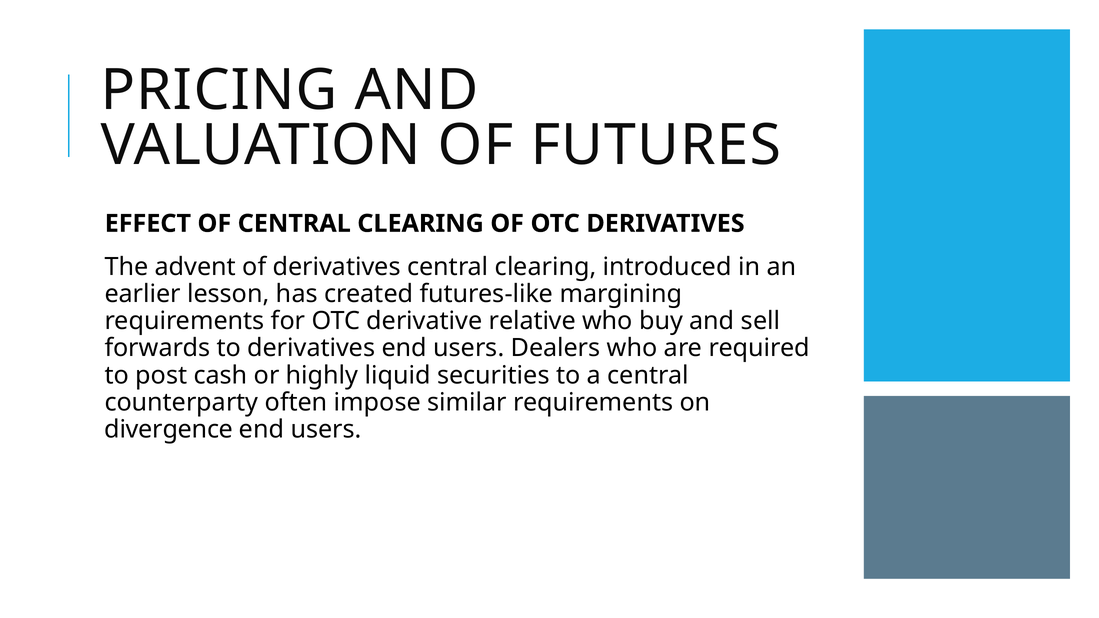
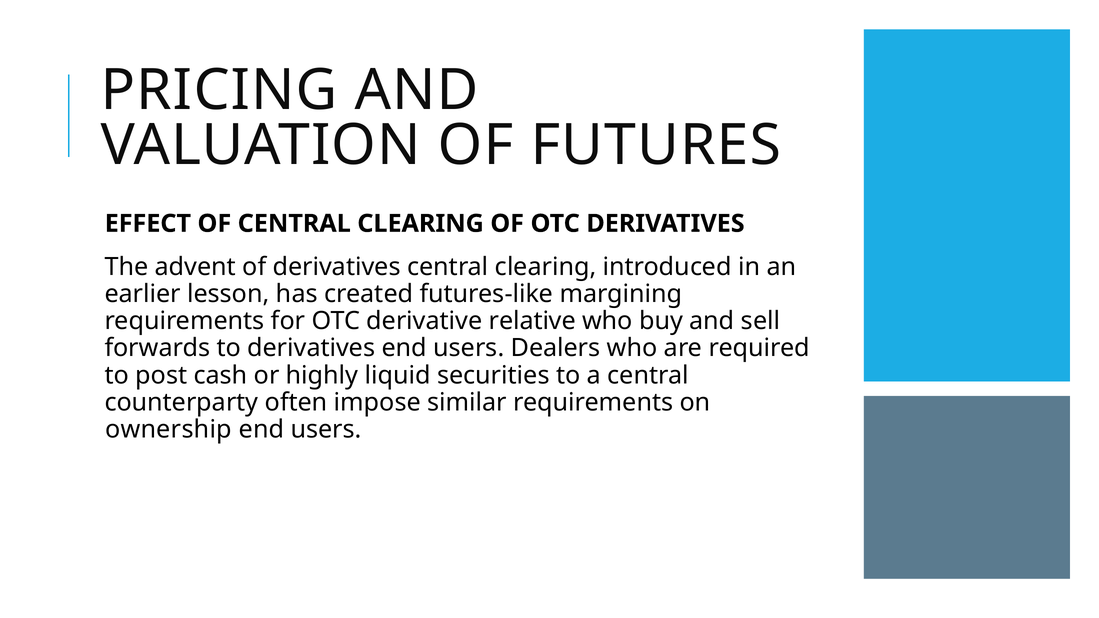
divergence: divergence -> ownership
